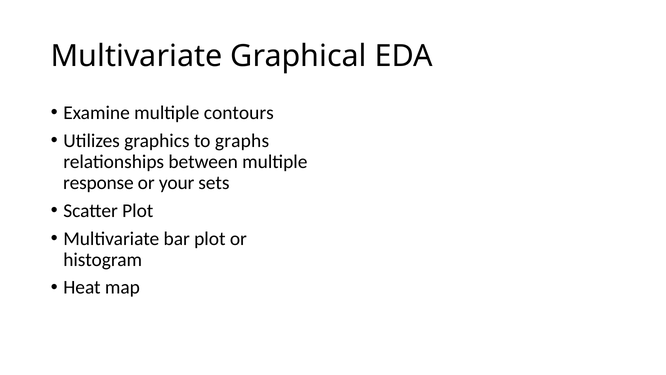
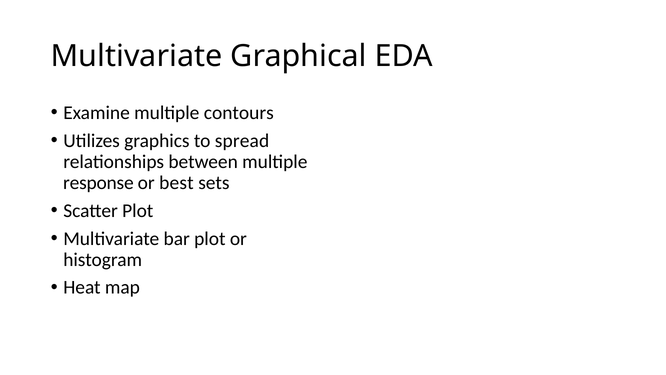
graphs: graphs -> spread
your: your -> best
